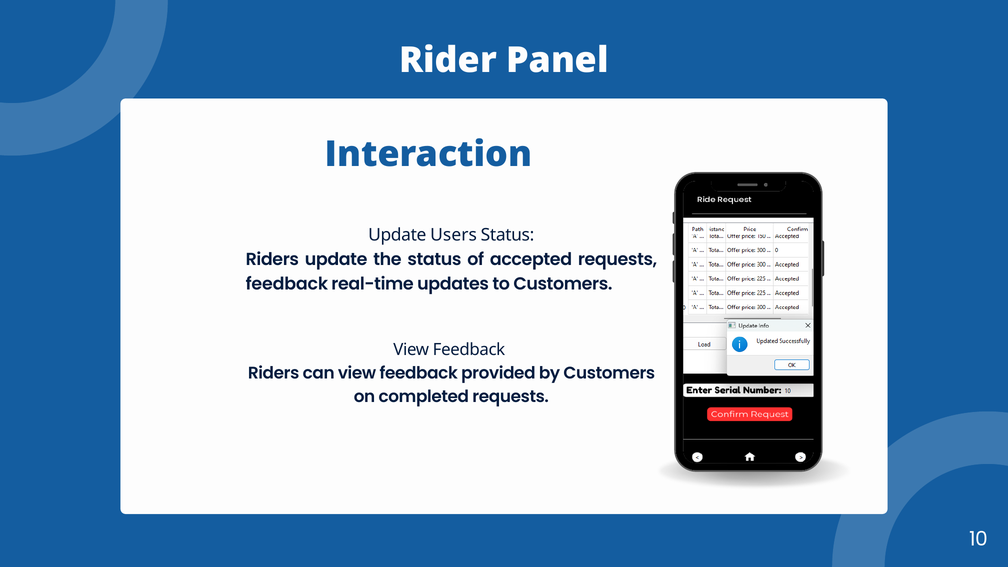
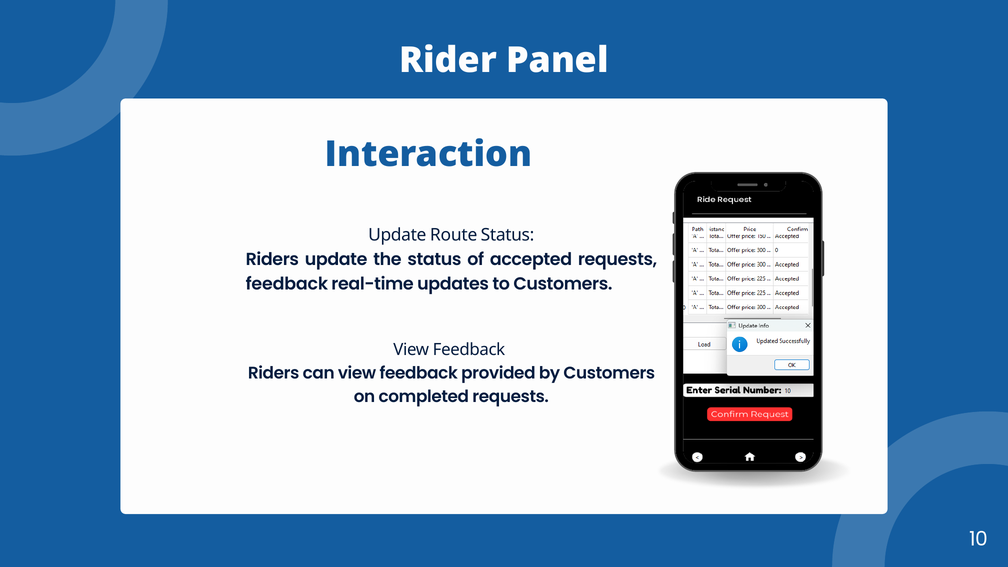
Users: Users -> Route
